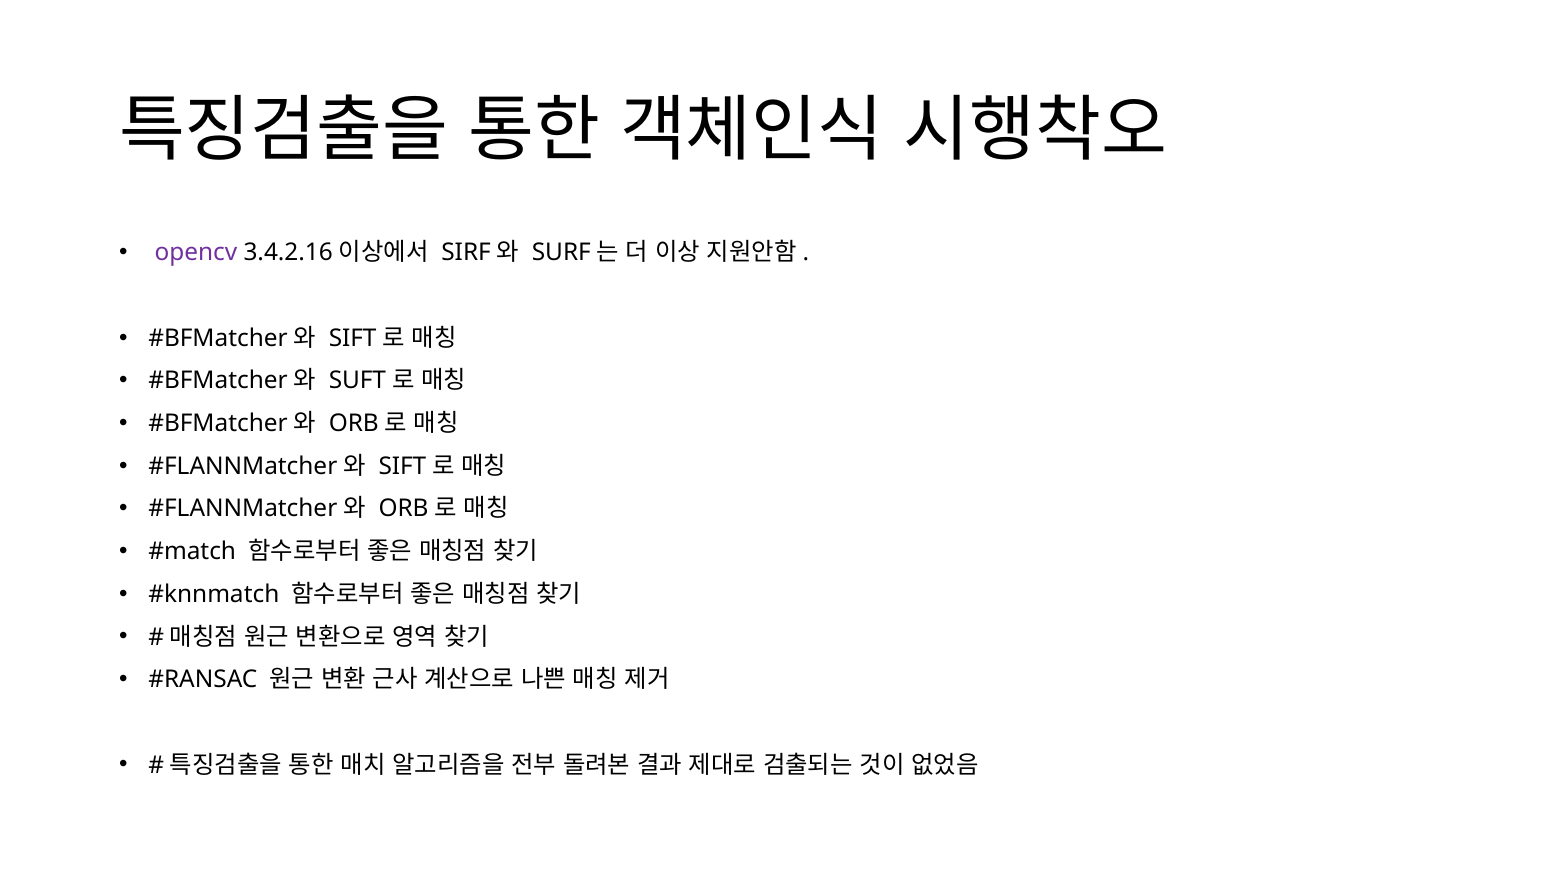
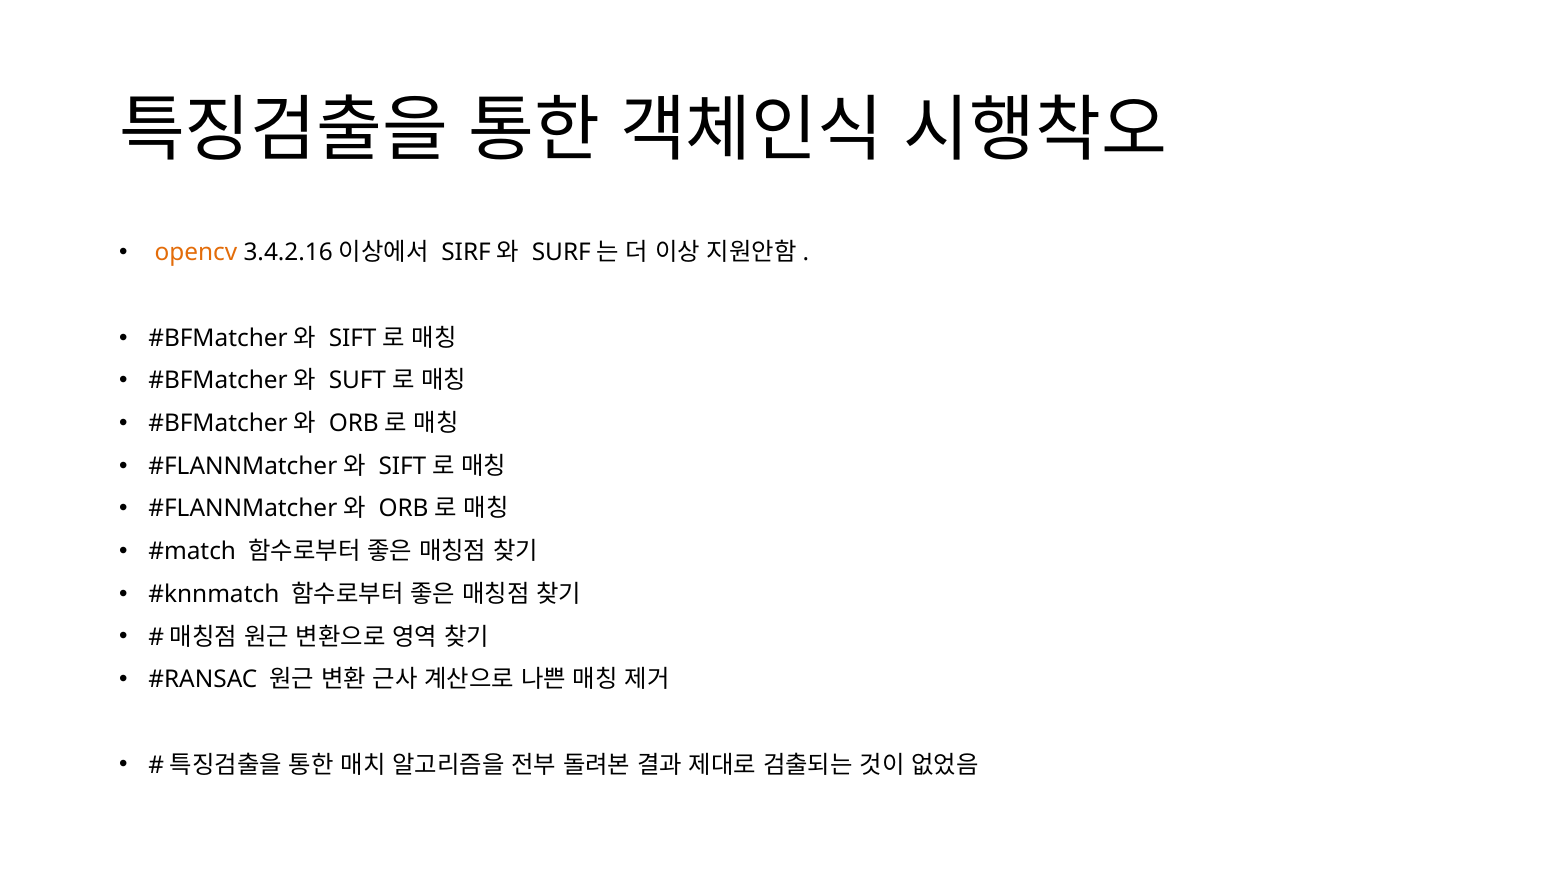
opencv colour: purple -> orange
